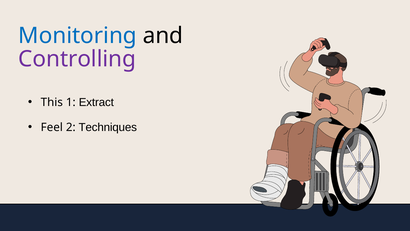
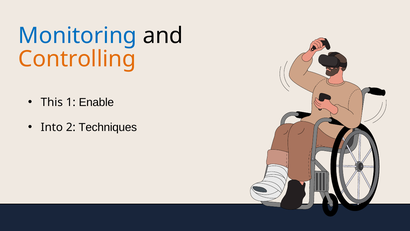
Controlling colour: purple -> orange
Extract: Extract -> Enable
Feel: Feel -> Into
